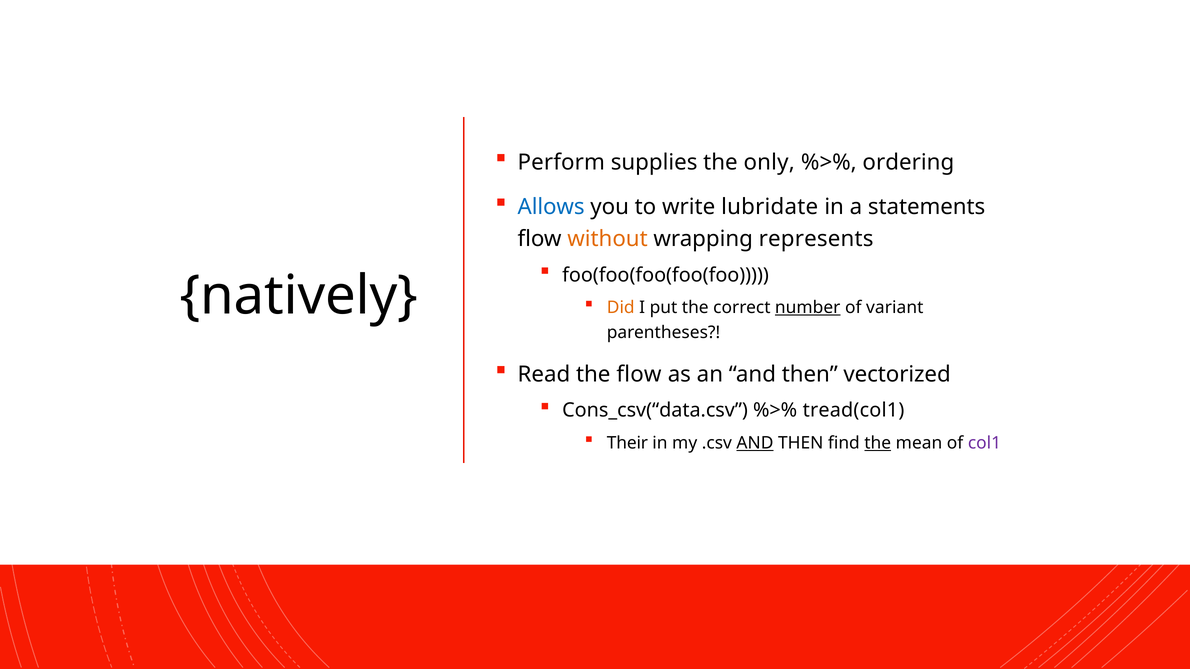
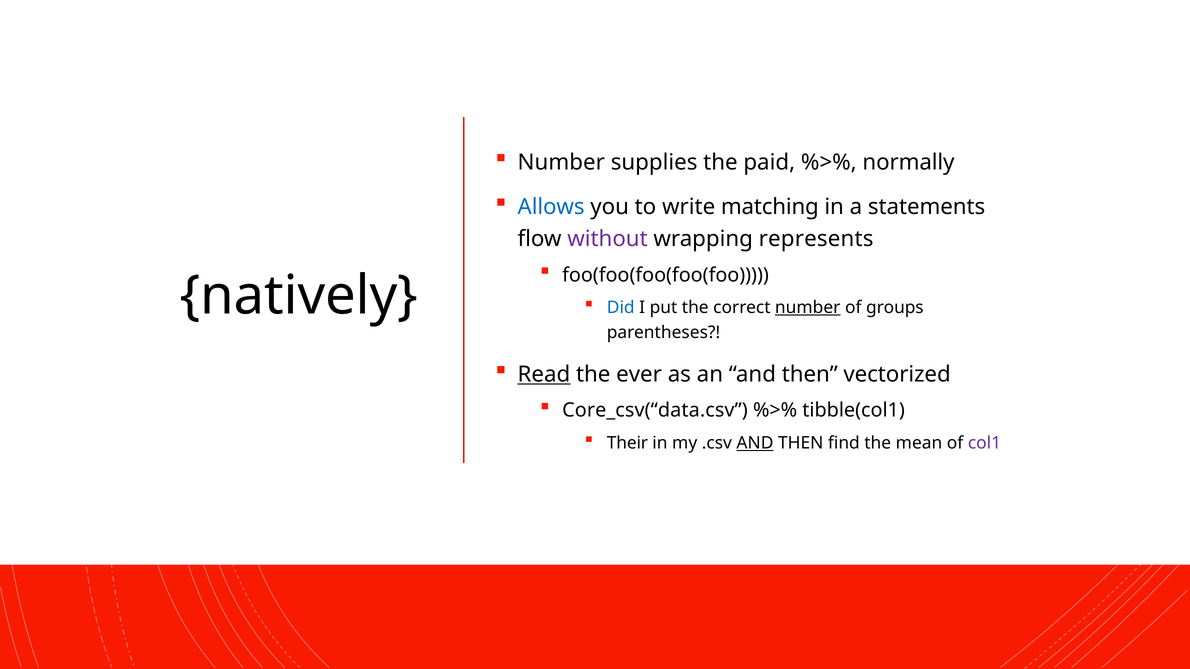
Perform at (561, 163): Perform -> Number
only: only -> paid
ordering: ordering -> normally
lubridate: lubridate -> matching
without colour: orange -> purple
Did colour: orange -> blue
variant: variant -> groups
Read underline: none -> present
the flow: flow -> ever
Cons_csv(“data.csv: Cons_csv(“data.csv -> Core_csv(“data.csv
tread(col1: tread(col1 -> tibble(col1
the at (878, 443) underline: present -> none
